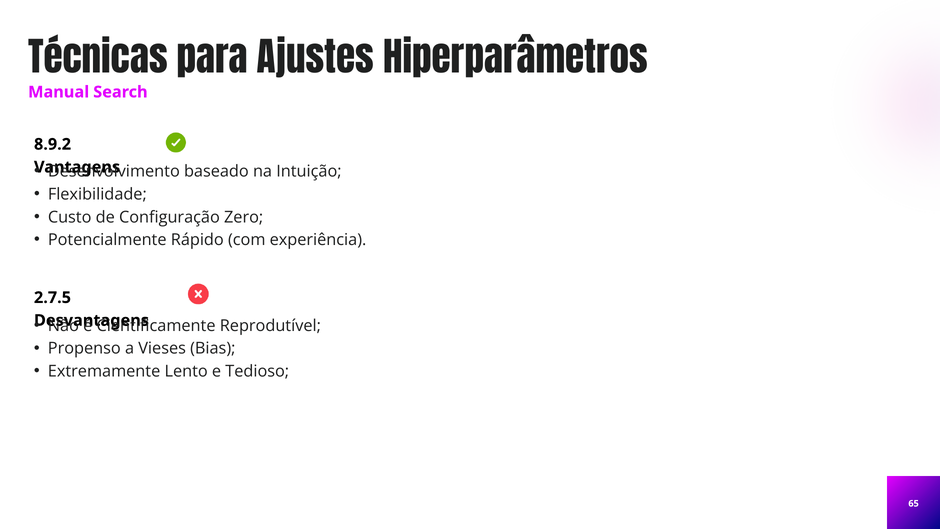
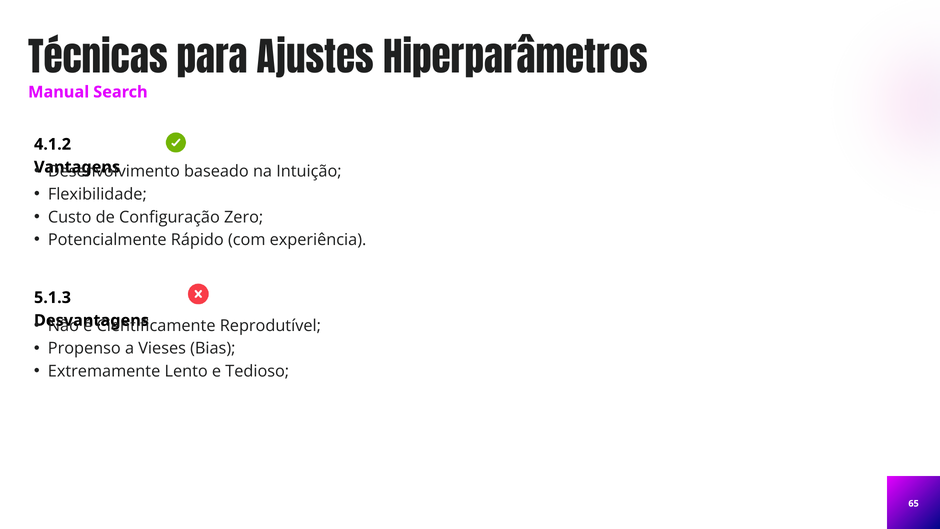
8.9.2: 8.9.2 -> 4.1.2
2.7.5: 2.7.5 -> 5.1.3
